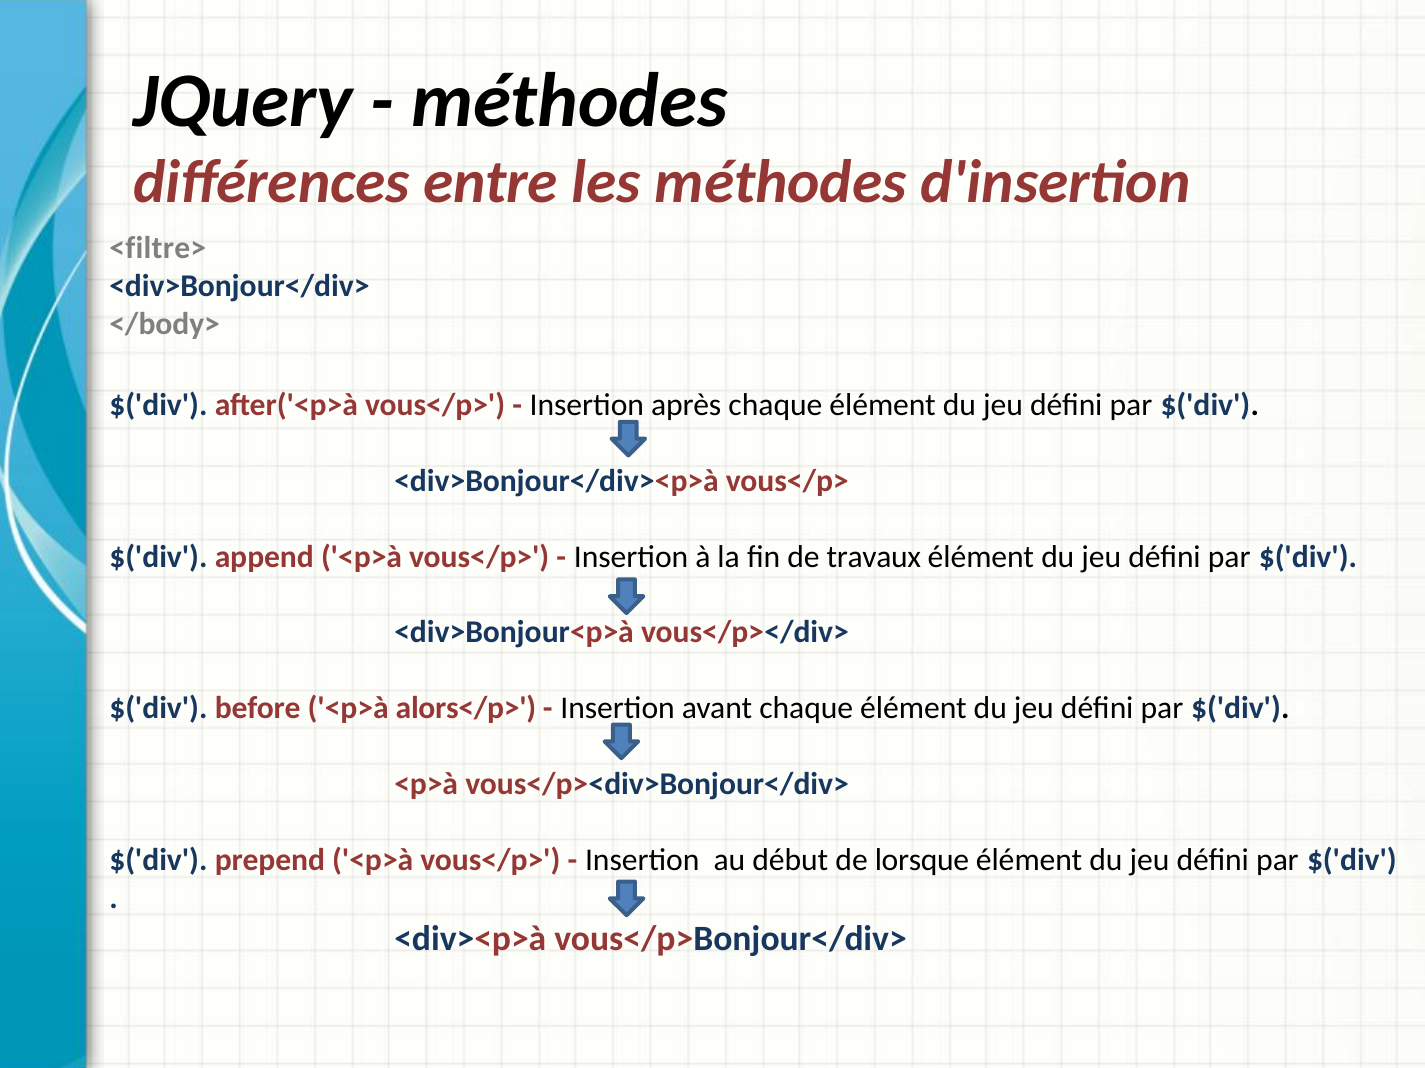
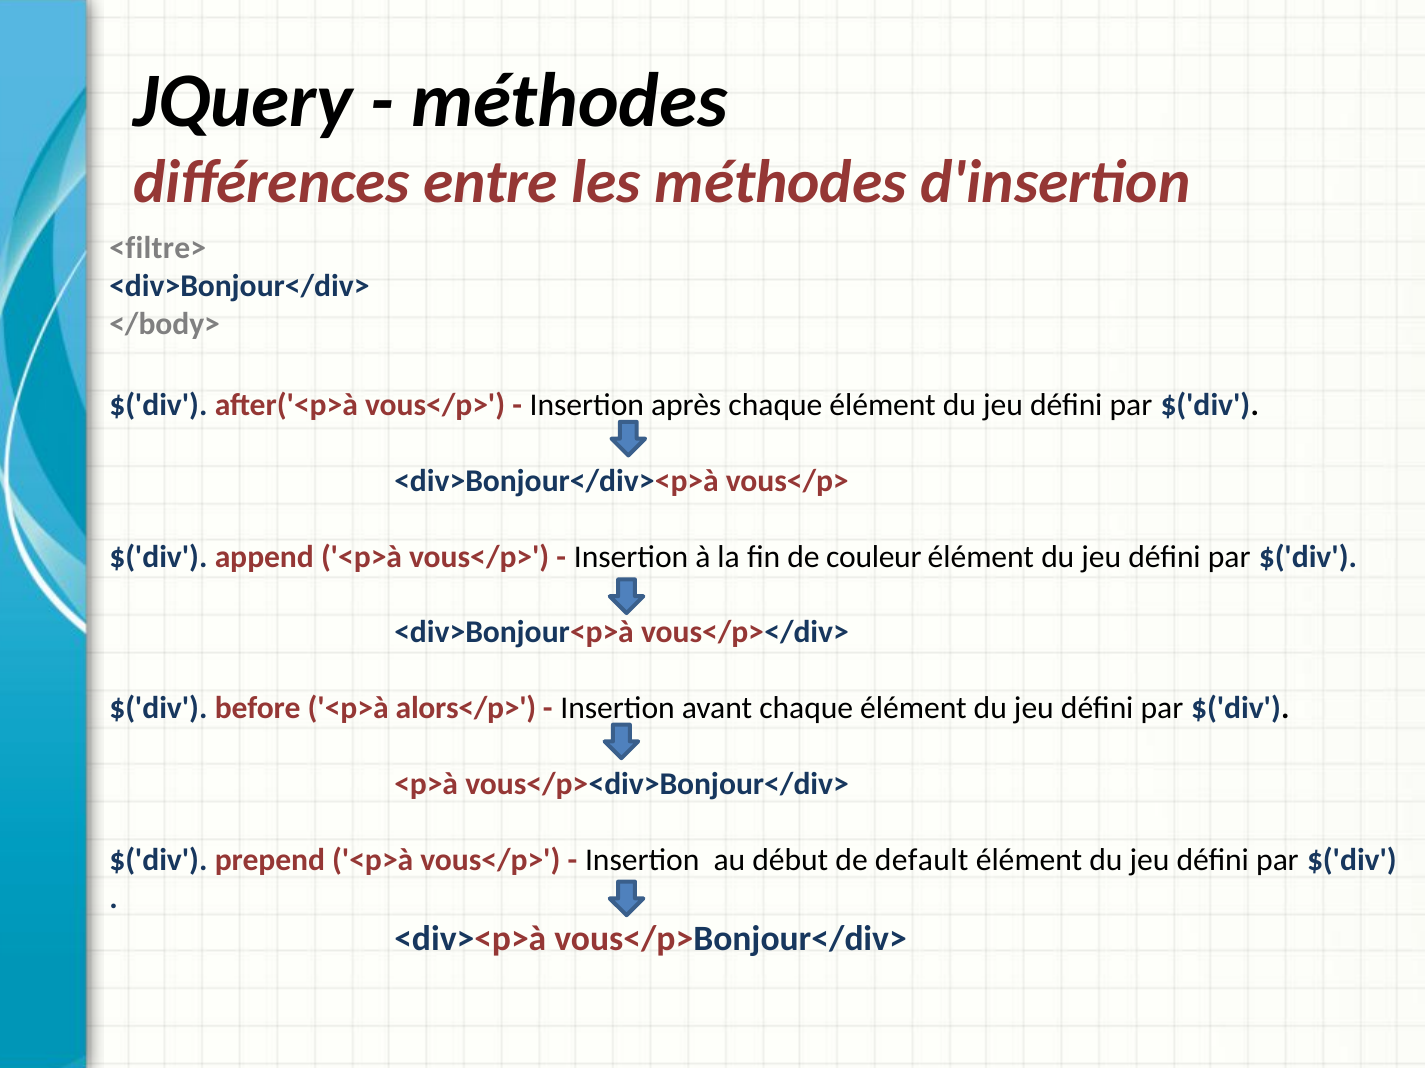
travaux: travaux -> couleur
lorsque: lorsque -> default
